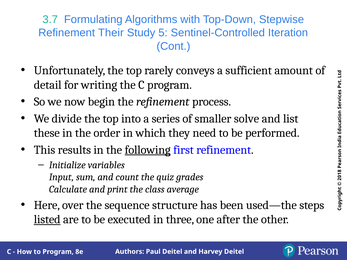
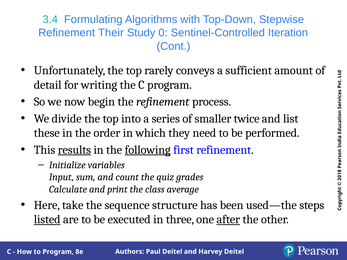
3.7: 3.7 -> 3.4
Study 5: 5 -> 0
solve: solve -> twice
results underline: none -> present
over: over -> take
after underline: none -> present
